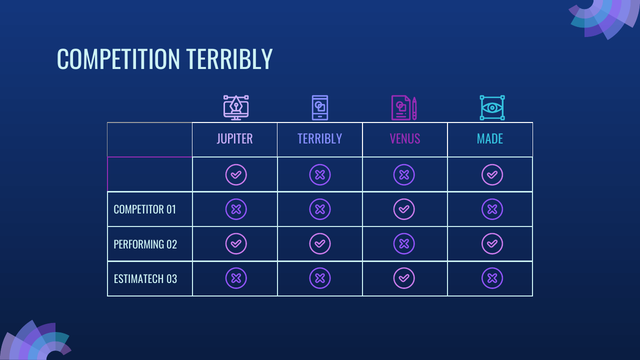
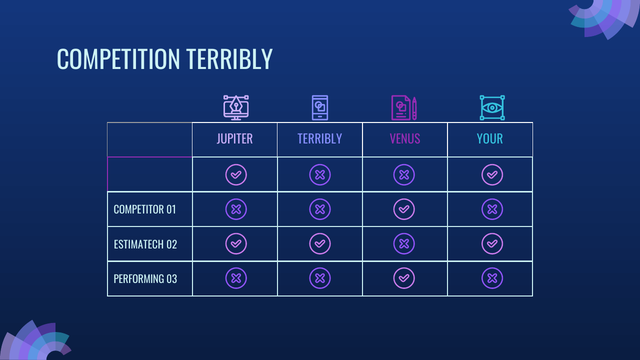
MADE: MADE -> YOUR
PERFORMING: PERFORMING -> ESTIMATECH
ESTIMATECH: ESTIMATECH -> PERFORMING
